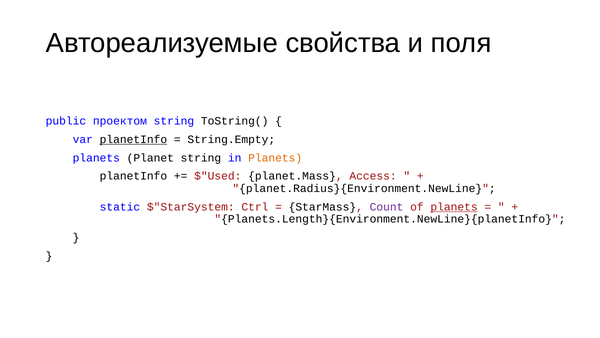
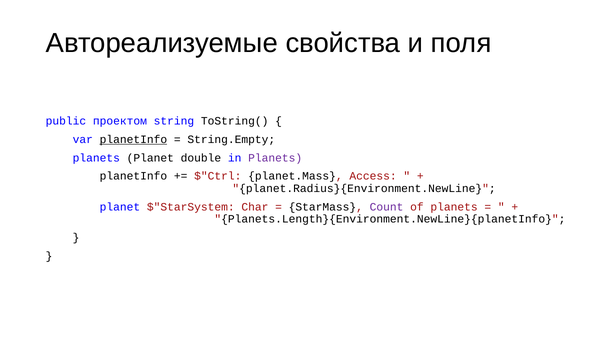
Planet string: string -> double
Planets at (275, 158) colour: orange -> purple
$"Used: $"Used -> $"Ctrl
static at (120, 207): static -> planet
Ctrl: Ctrl -> Char
planets at (454, 207) underline: present -> none
